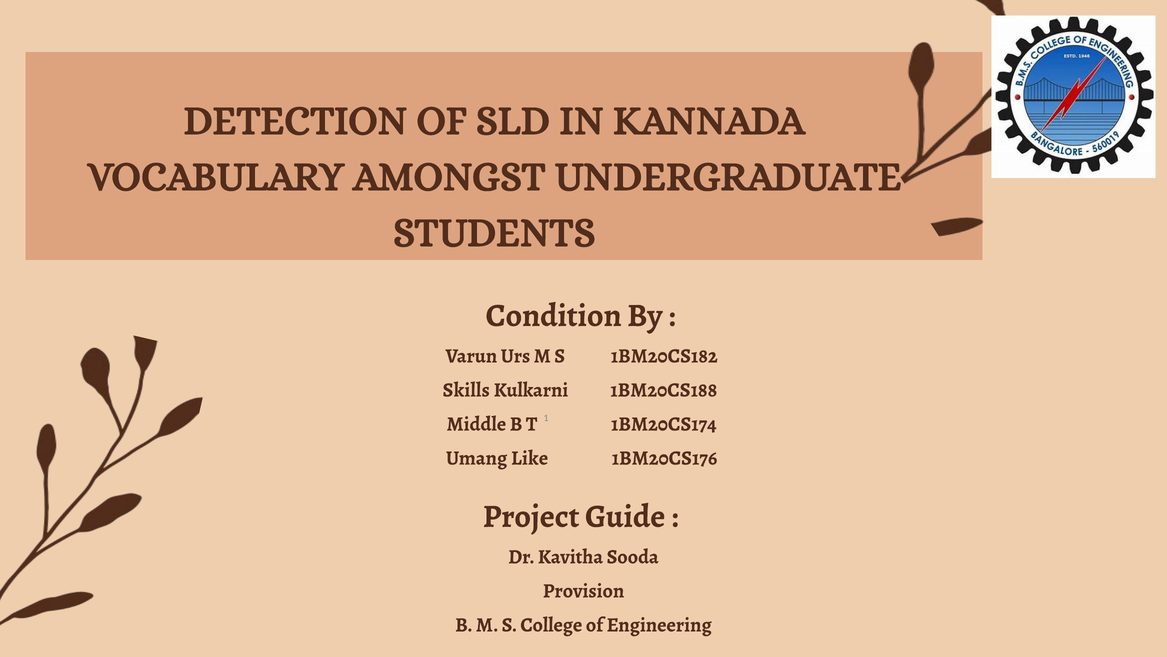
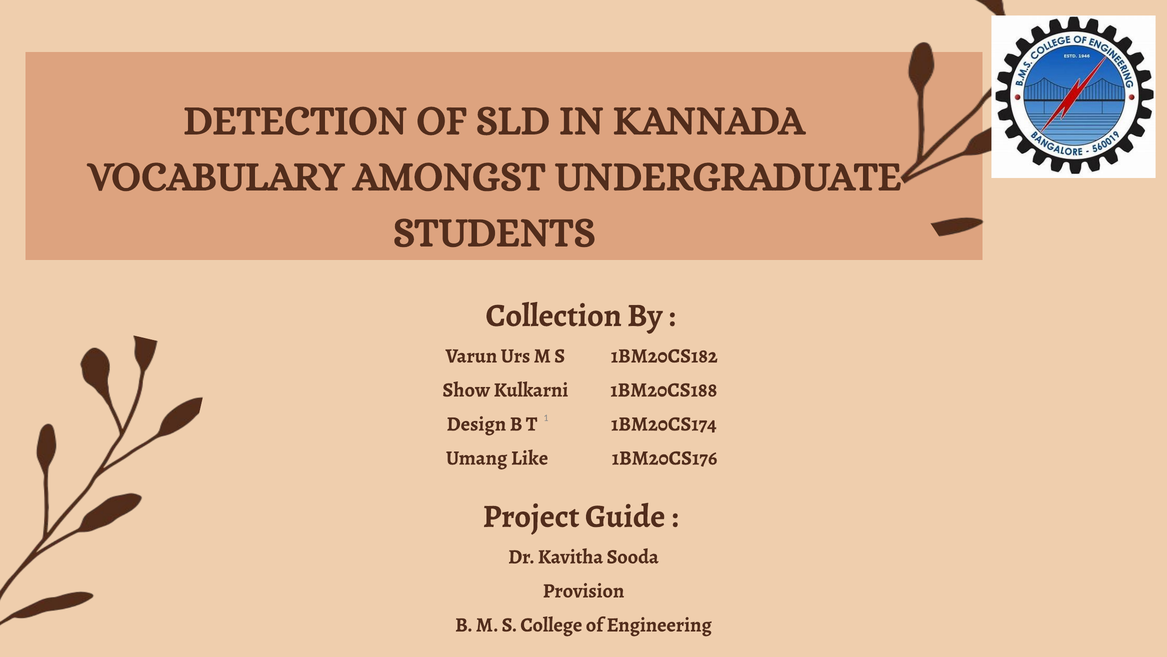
Condition: Condition -> Collection
Skills: Skills -> Show
Middle: Middle -> Design
